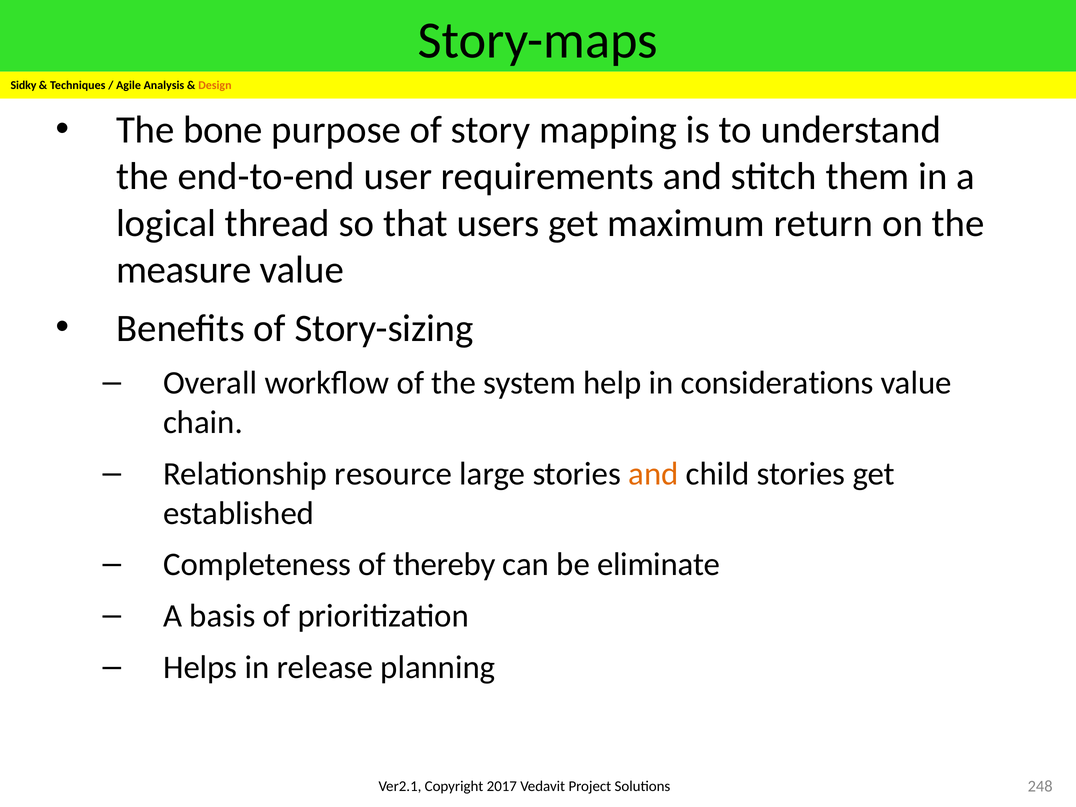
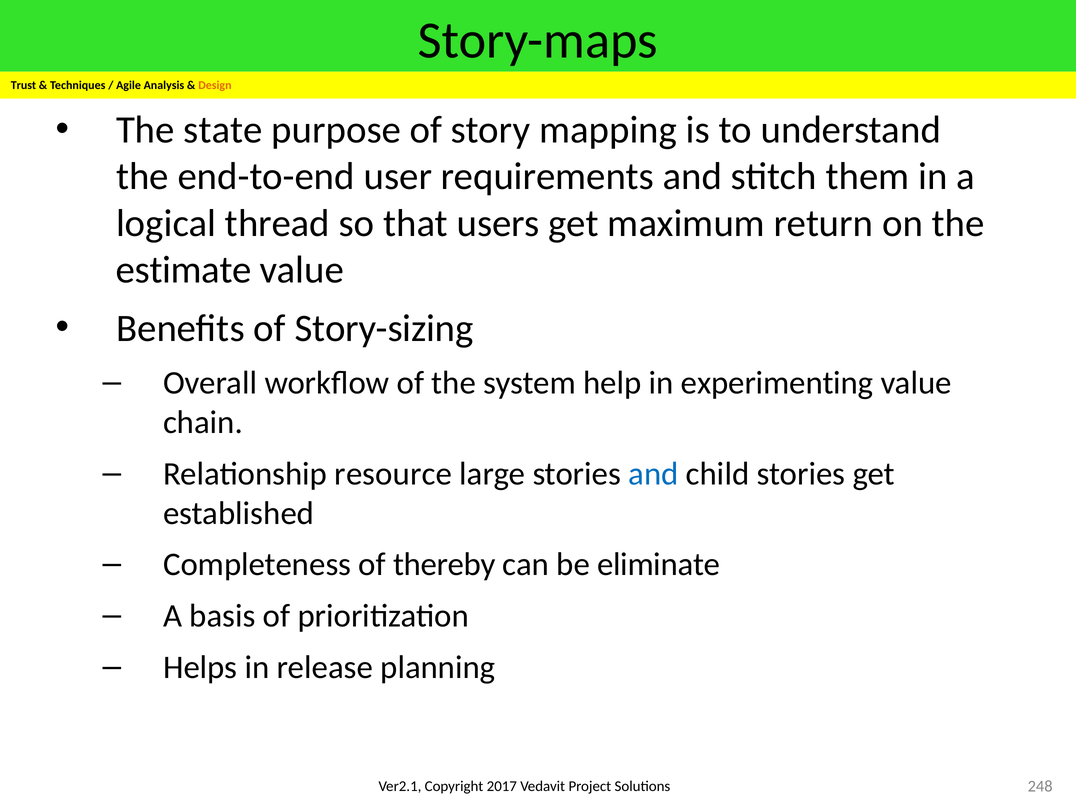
Sidky: Sidky -> Trust
bone: bone -> state
measure: measure -> estimate
considerations: considerations -> experimenting
and at (653, 474) colour: orange -> blue
